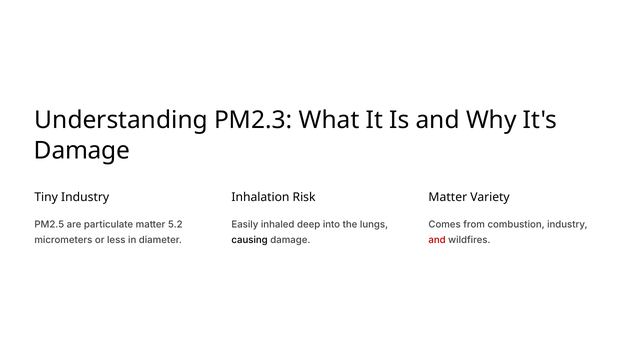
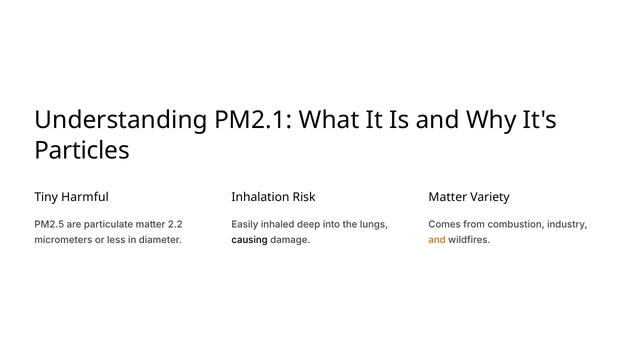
PM2.3: PM2.3 -> PM2.1
Damage at (82, 151): Damage -> Particles
Tiny Industry: Industry -> Harmful
5.2: 5.2 -> 2.2
and at (437, 240) colour: red -> orange
